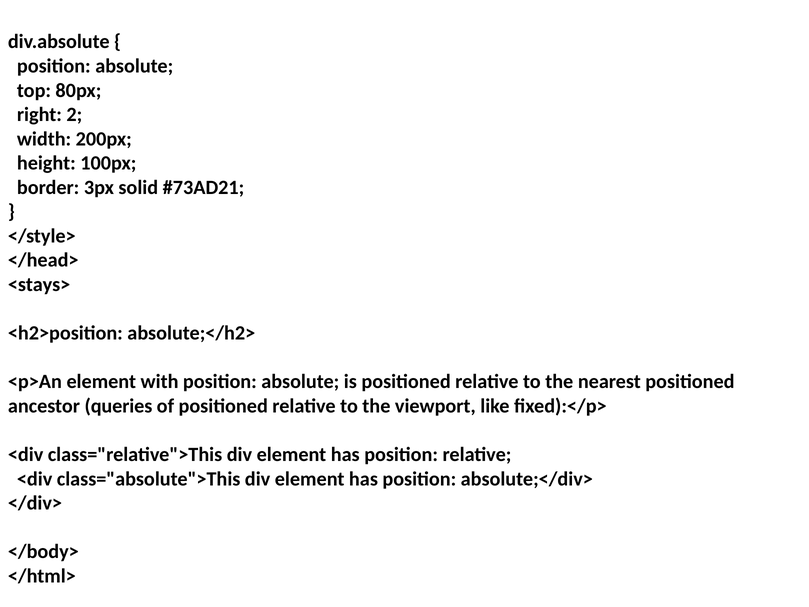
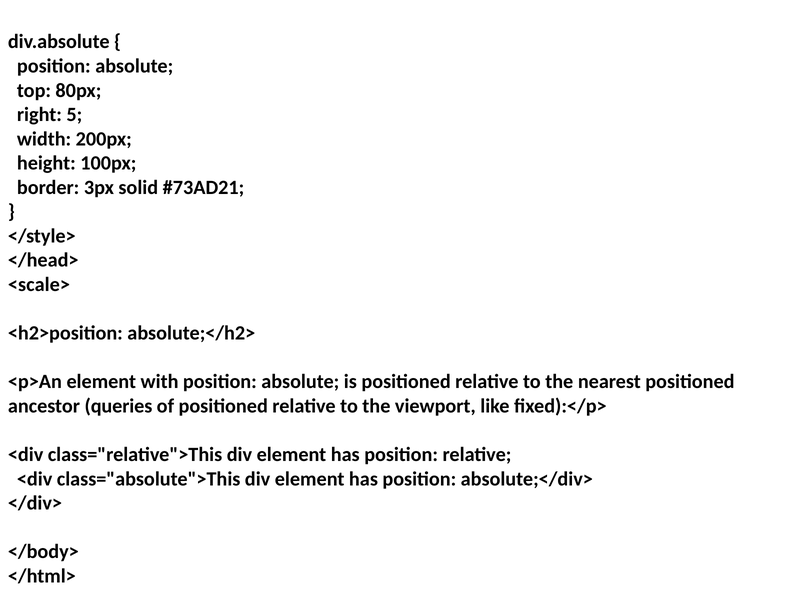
2: 2 -> 5
<stays>: <stays> -> <scale>
